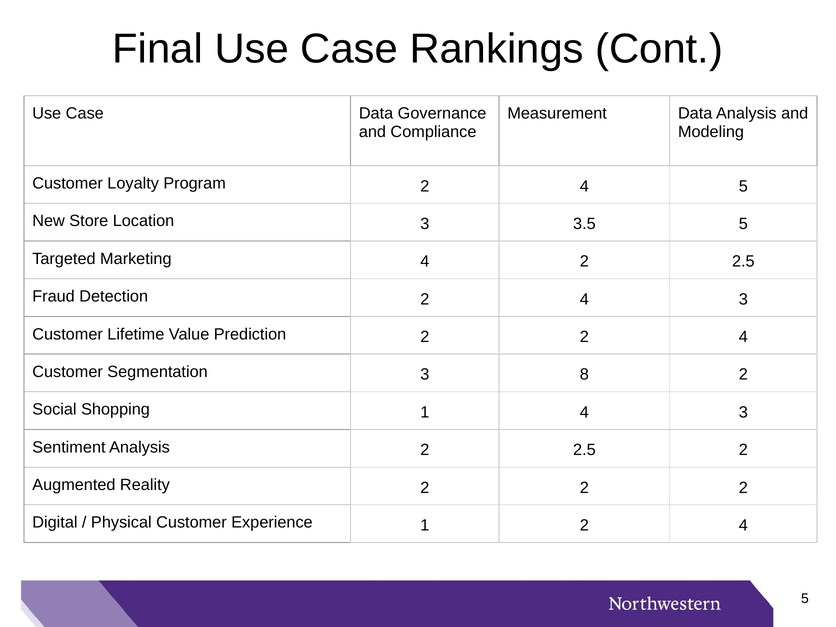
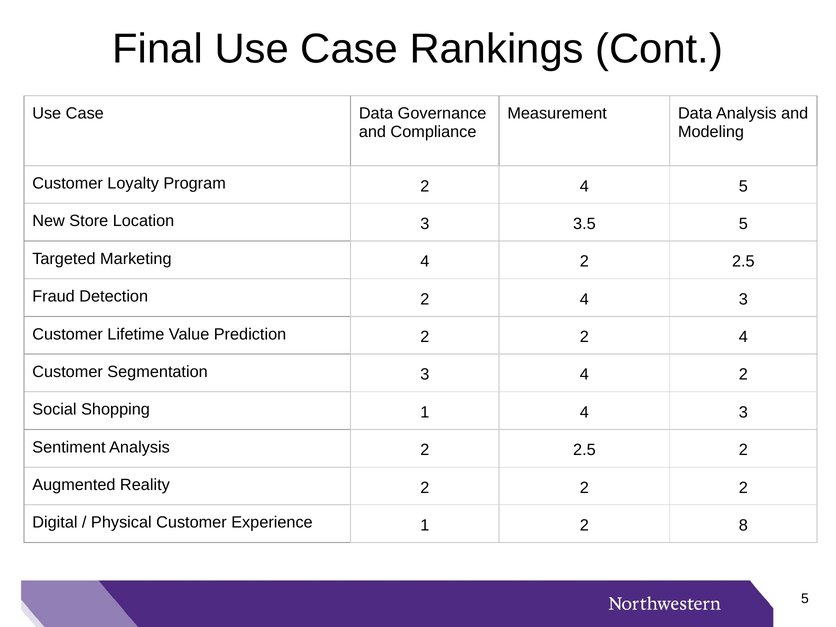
3 8: 8 -> 4
1 2 4: 4 -> 8
